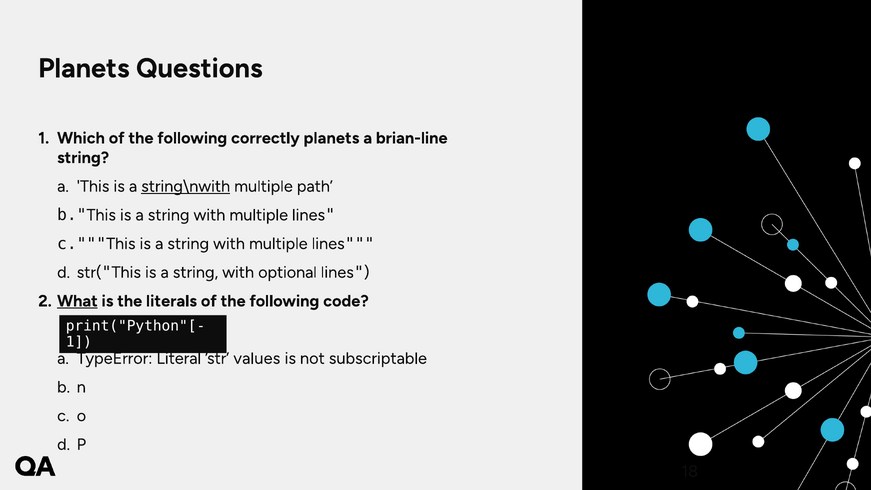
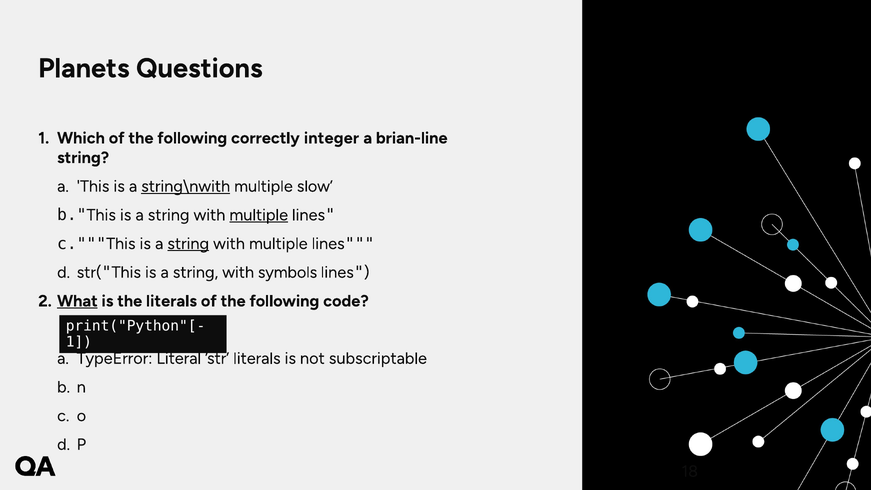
correctly planets: planets -> integer
path: path -> slow
multiple at (259, 215) underline: none -> present
string at (188, 244) underline: none -> present
optional: optional -> symbols
values at (257, 358): values -> literals
